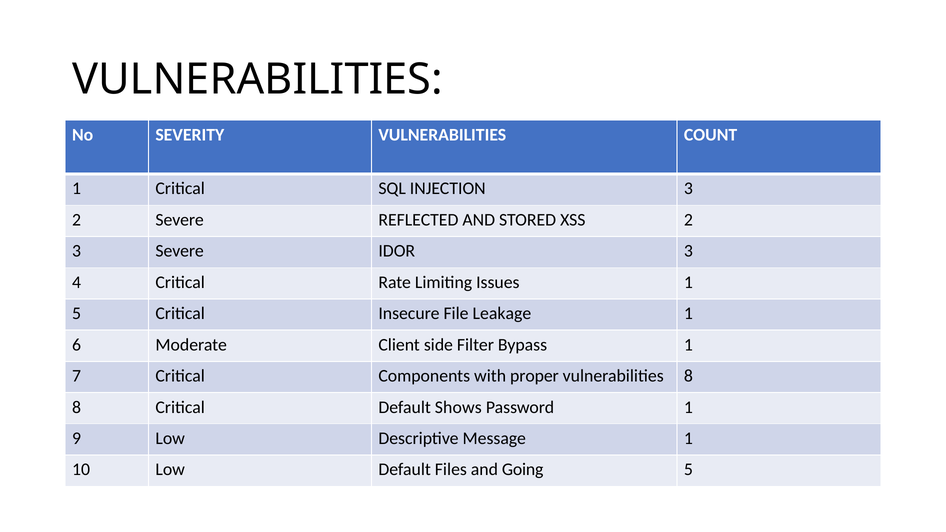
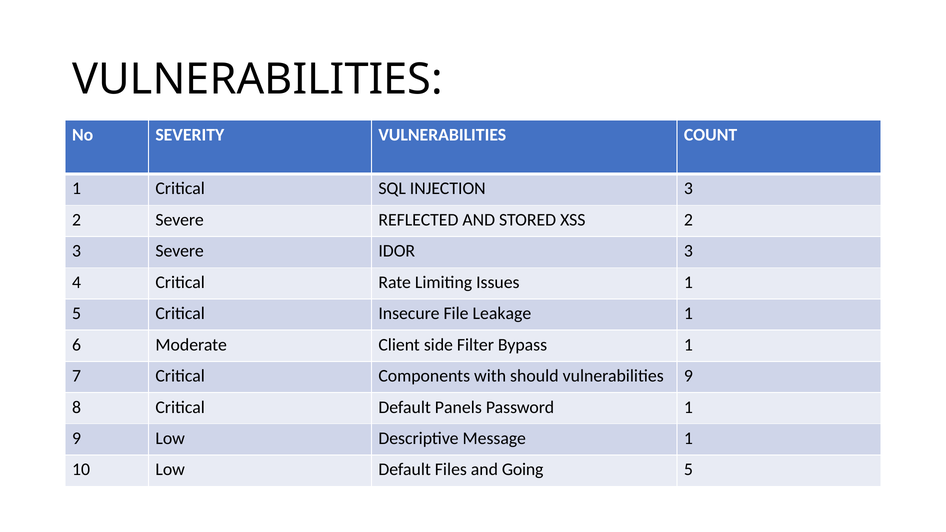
proper: proper -> should
vulnerabilities 8: 8 -> 9
Shows: Shows -> Panels
